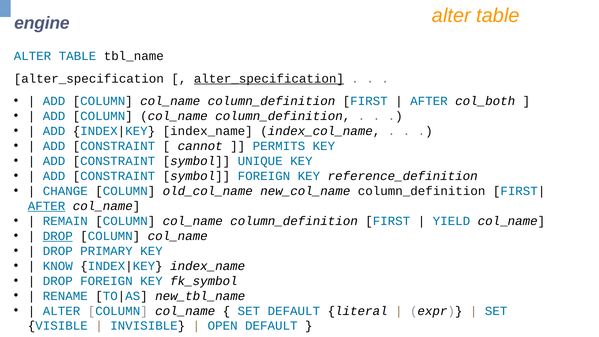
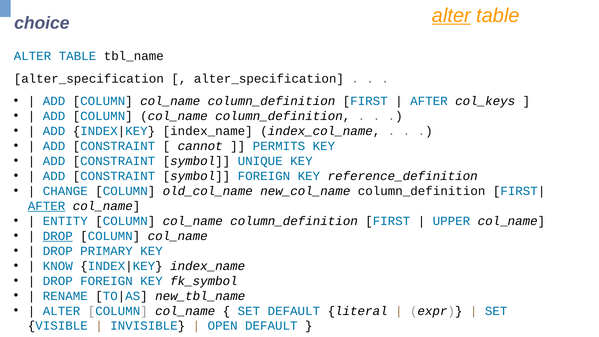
alter at (451, 16) underline: none -> present
engine: engine -> choice
alter_specification at (269, 79) underline: present -> none
col_both: col_both -> col_keys
REMAIN: REMAIN -> ENTITY
YIELD: YIELD -> UPPER
